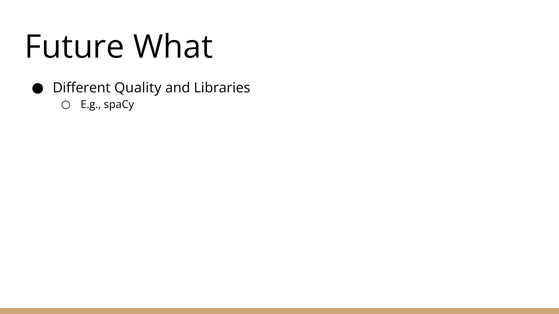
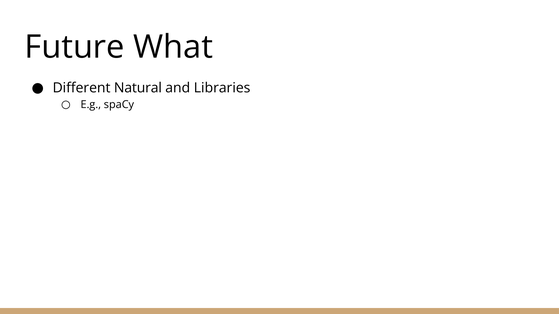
Quality: Quality -> Natural
